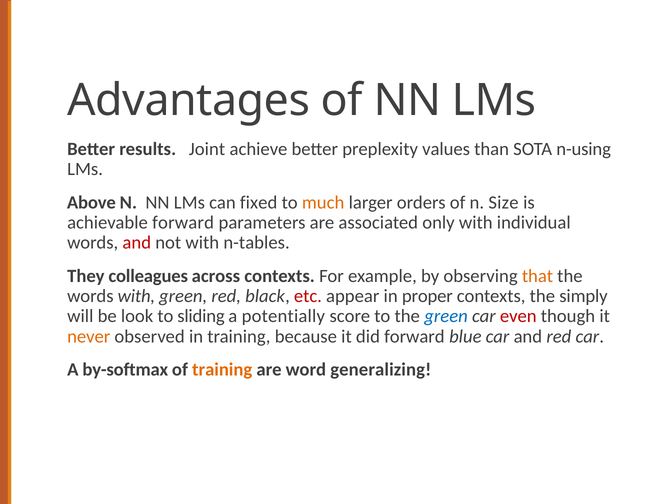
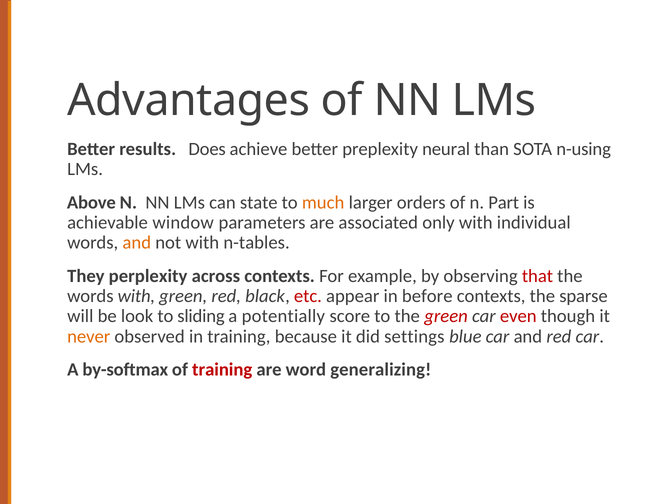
Joint: Joint -> Does
values: values -> neural
fixed: fixed -> state
Size: Size -> Part
achievable forward: forward -> window
and at (137, 243) colour: red -> orange
colleagues: colleagues -> perplexity
that colour: orange -> red
proper: proper -> before
simply: simply -> sparse
green at (446, 316) colour: blue -> red
did forward: forward -> settings
training at (222, 370) colour: orange -> red
